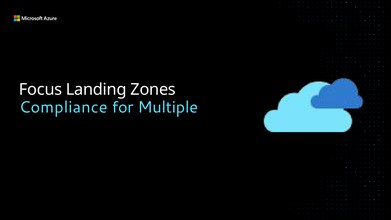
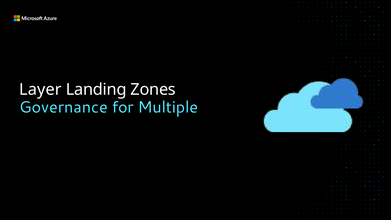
Focus: Focus -> Layer
Compliance: Compliance -> Governance
